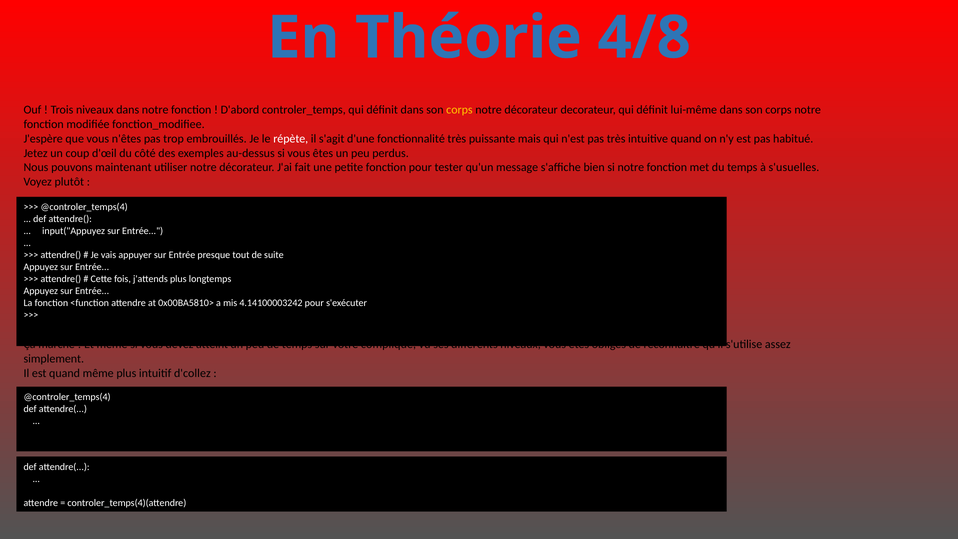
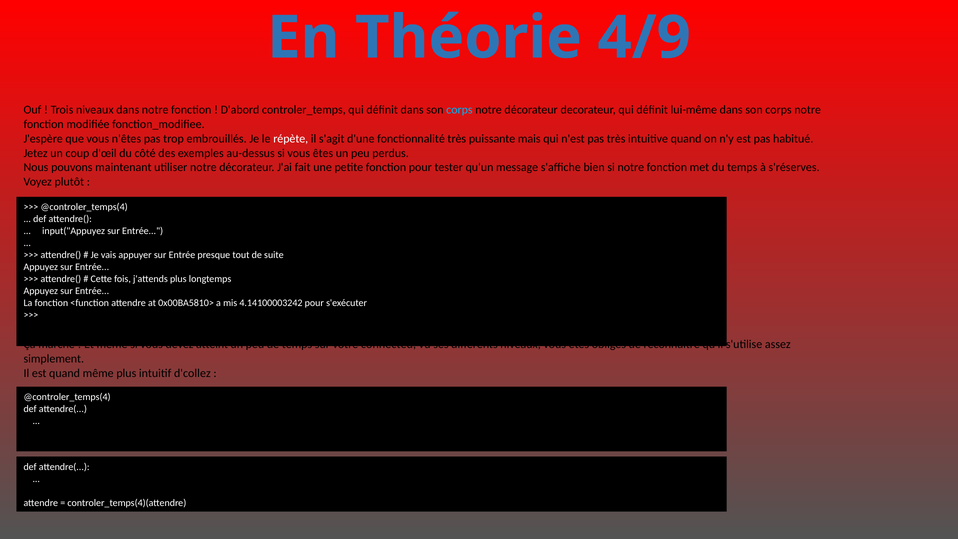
4/8: 4/8 -> 4/9
corps at (459, 110) colour: yellow -> light blue
s'usuelles: s'usuelles -> s'réserves
complique: complique -> connected
